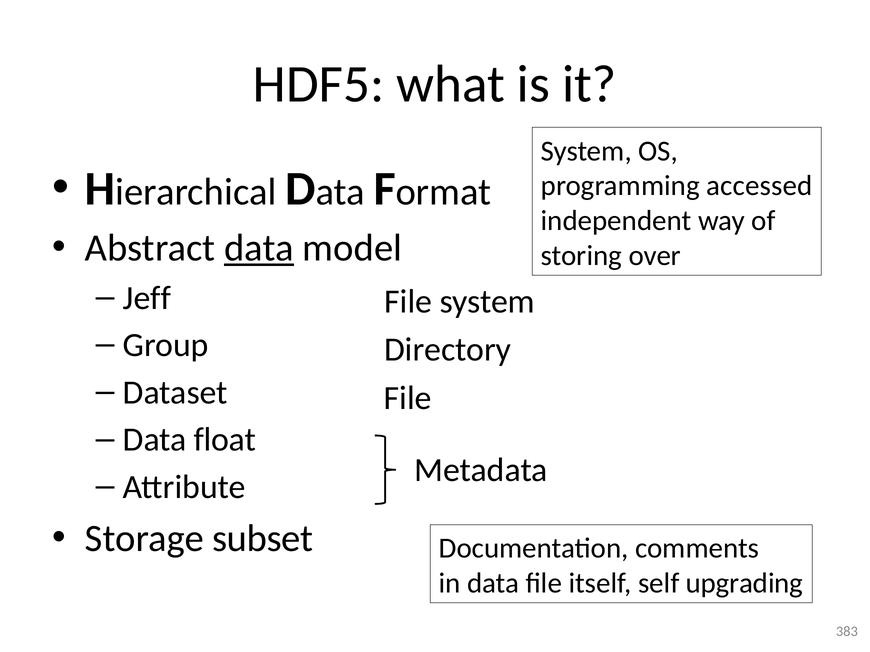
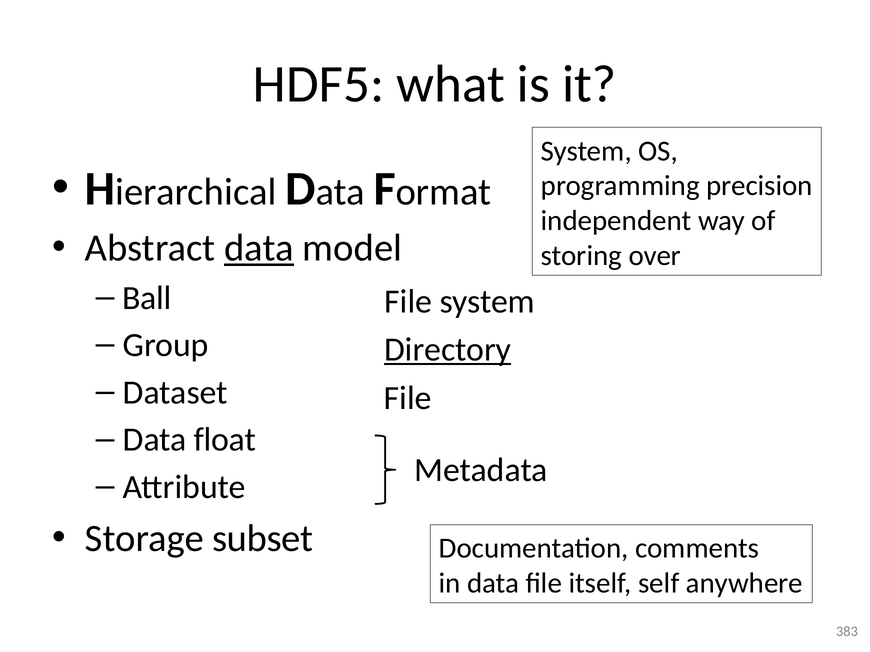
accessed: accessed -> precision
Jeff: Jeff -> Ball
Directory underline: none -> present
upgrading: upgrading -> anywhere
